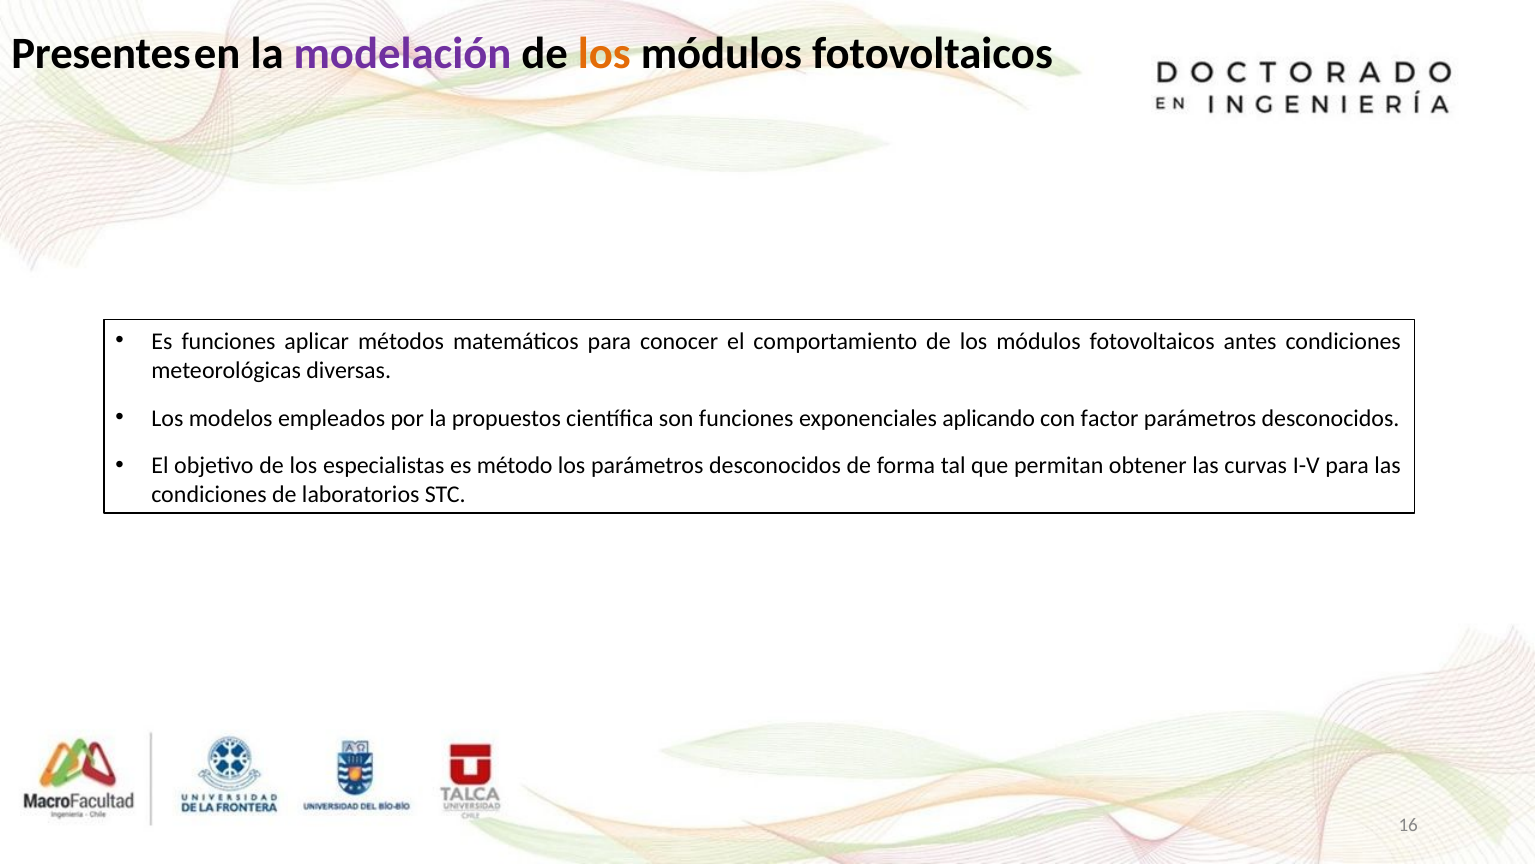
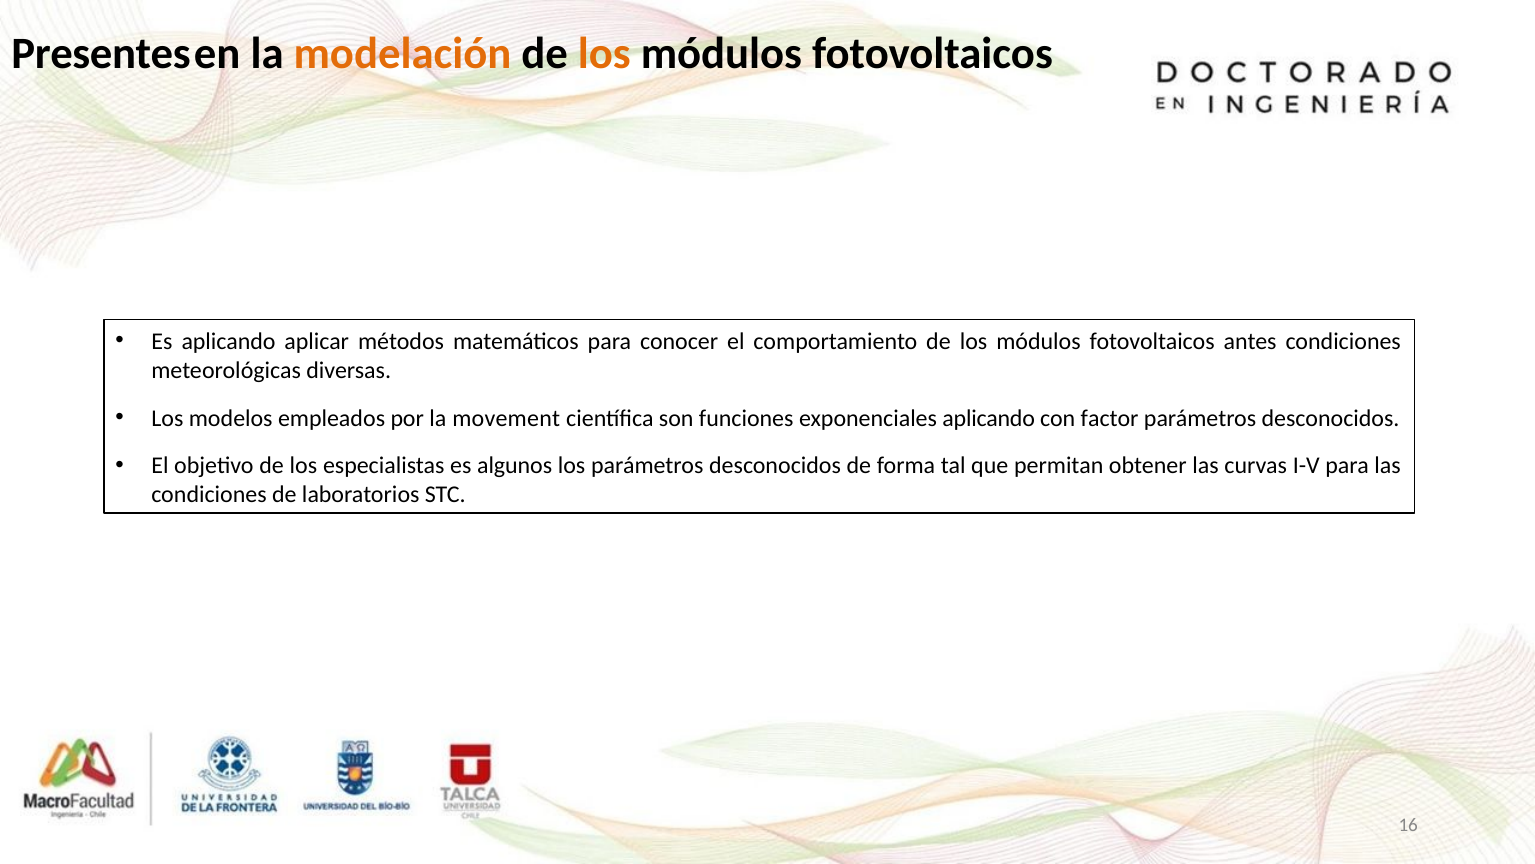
modelación colour: purple -> orange
Es funciones: funciones -> aplicando
propuestos: propuestos -> movement
método: método -> algunos
